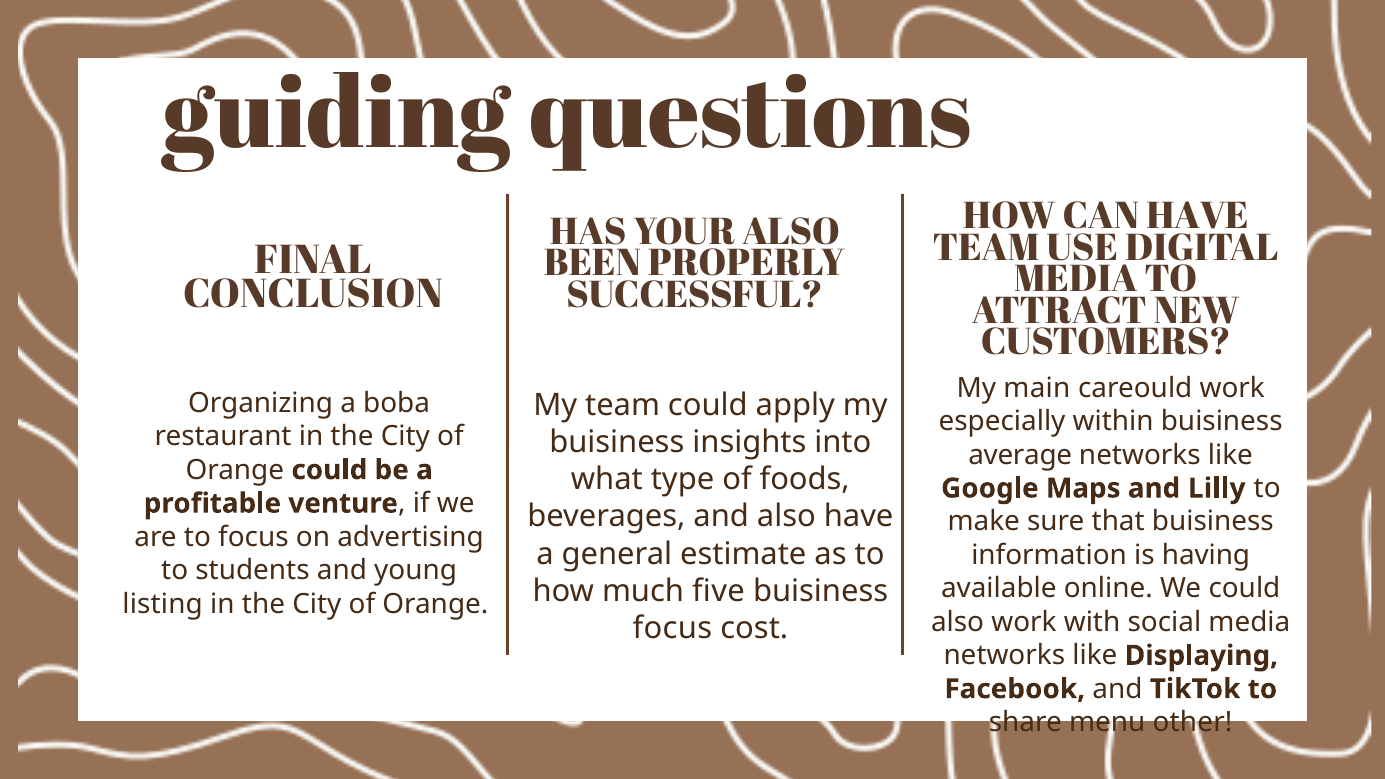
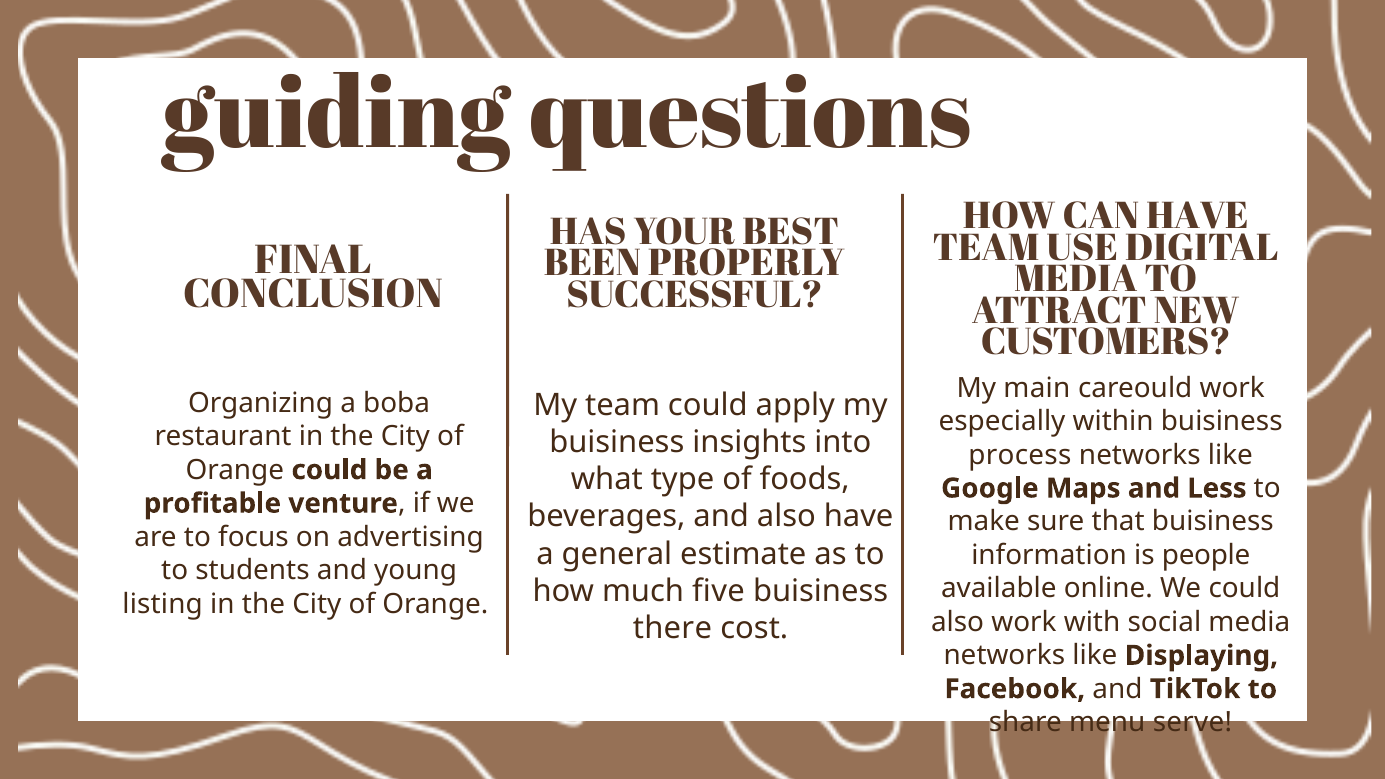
YOUR ALSO: ALSO -> BEST
average: average -> process
Lilly: Lilly -> Less
having: having -> people
focus at (672, 628): focus -> there
other: other -> serve
